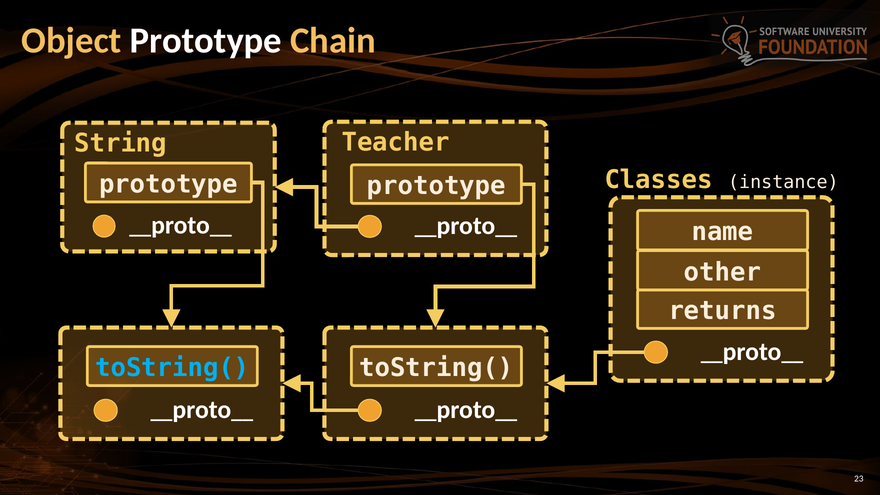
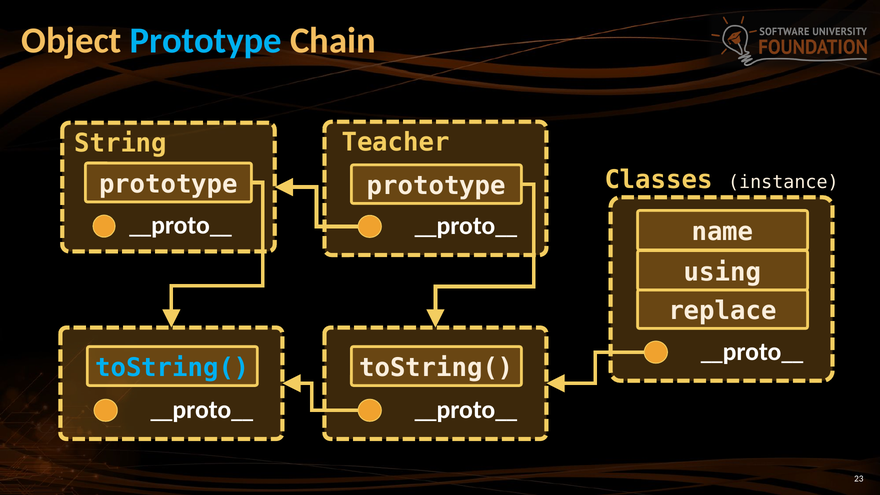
Prototype at (206, 41) colour: white -> light blue
other: other -> using
returns: returns -> replace
